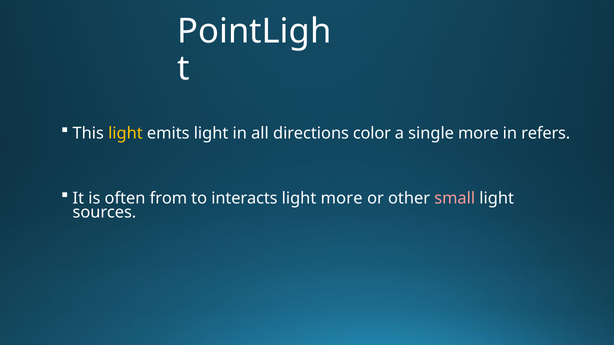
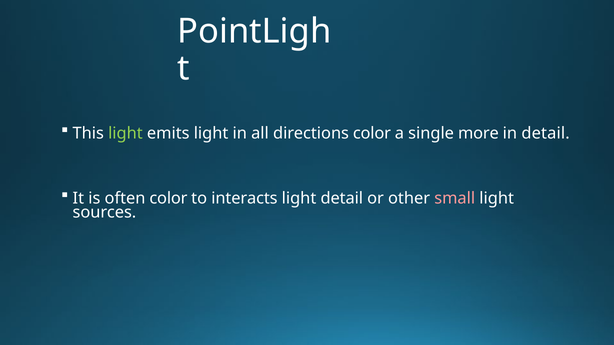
light at (125, 134) colour: yellow -> light green
in refers: refers -> detail
often from: from -> color
light more: more -> detail
